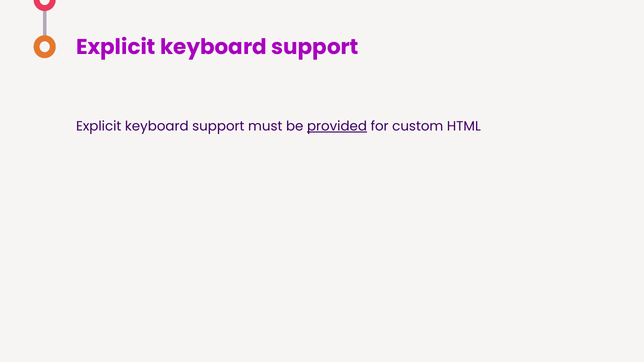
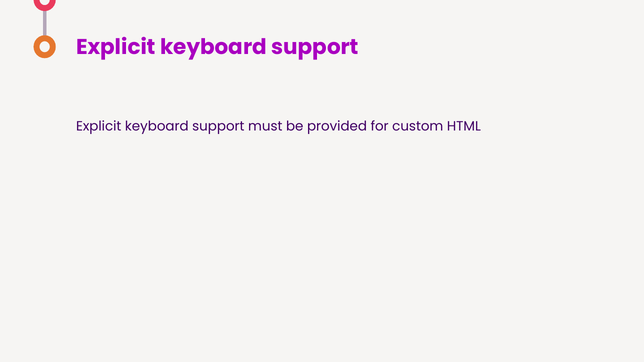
provided underline: present -> none
